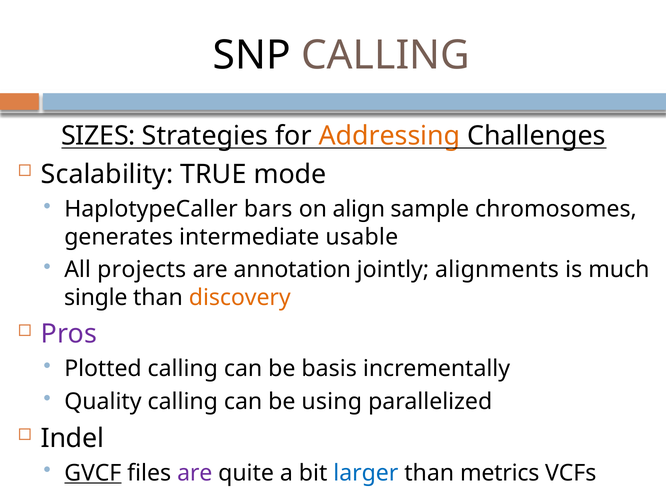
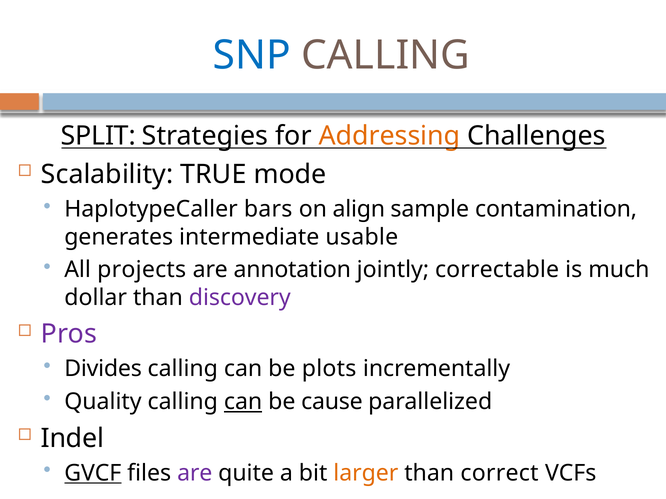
SNP colour: black -> blue
SIZES: SIZES -> SPLIT
chromosomes: chromosomes -> contamination
alignments: alignments -> correctable
single: single -> dollar
discovery colour: orange -> purple
Plotted: Plotted -> Divides
basis: basis -> plots
can at (243, 402) underline: none -> present
using: using -> cause
larger colour: blue -> orange
metrics: metrics -> correct
